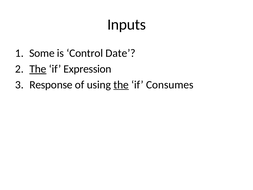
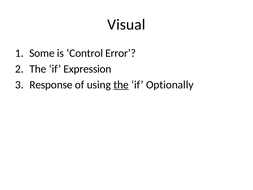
Inputs: Inputs -> Visual
Date: Date -> Error
The at (38, 69) underline: present -> none
Consumes: Consumes -> Optionally
